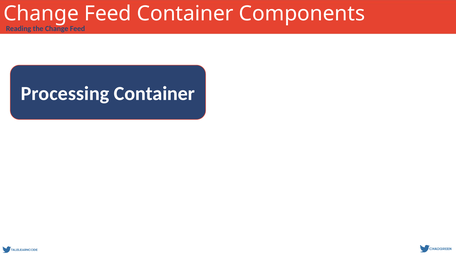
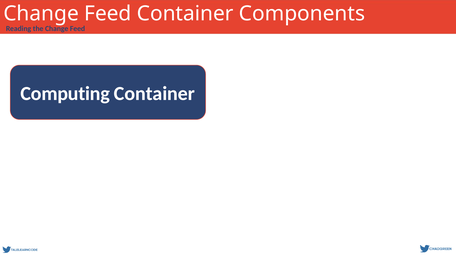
Processing: Processing -> Computing
